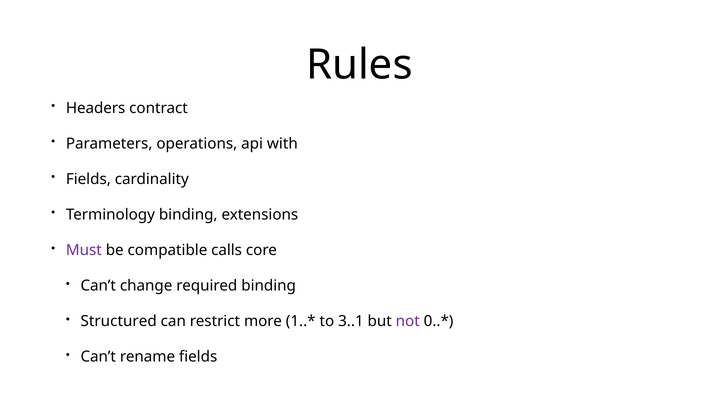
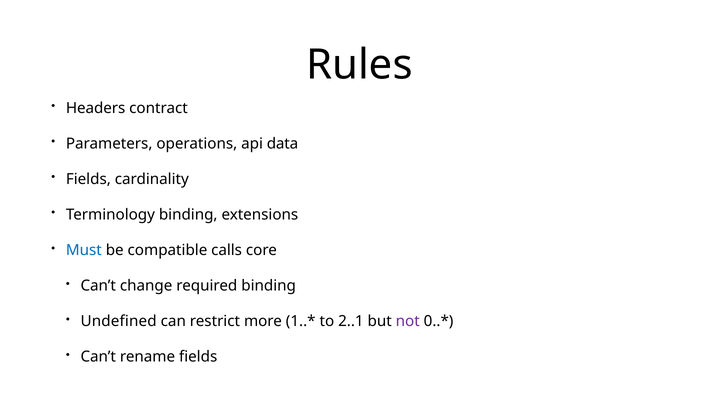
with: with -> data
Must colour: purple -> blue
Structured: Structured -> Undefined
3..1: 3..1 -> 2..1
